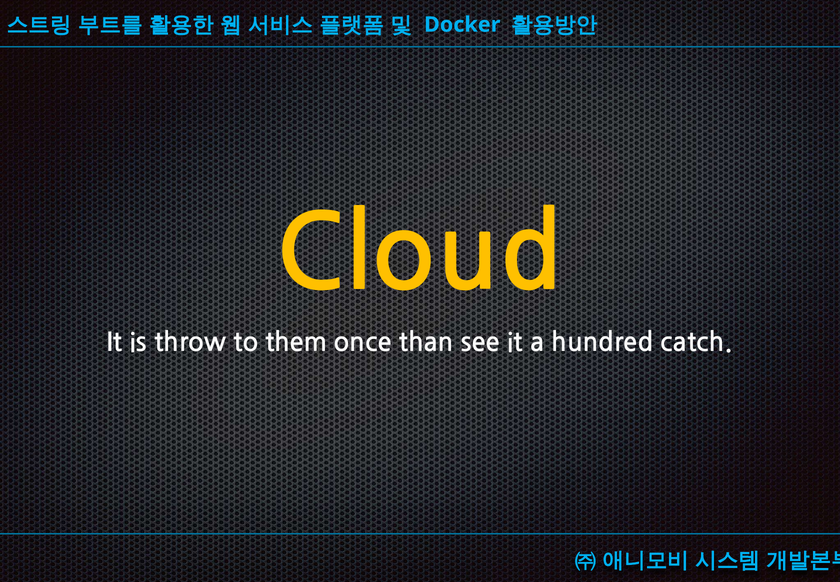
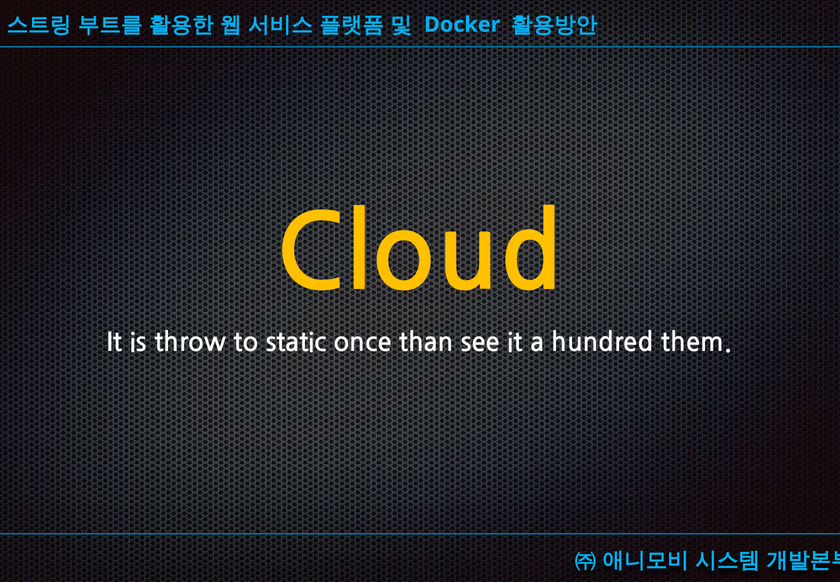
them: them -> static
catch: catch -> them
